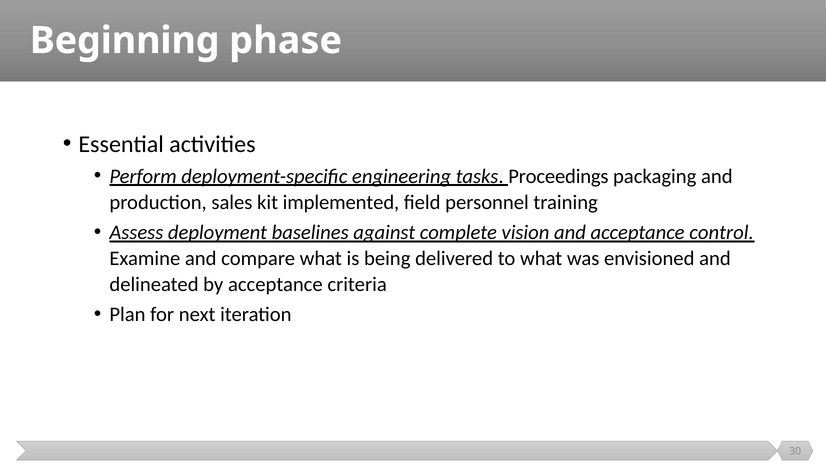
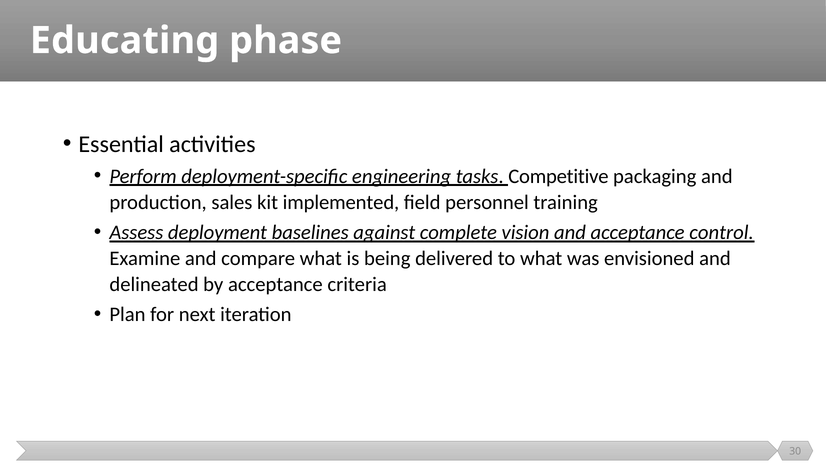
Beginning: Beginning -> Educating
Proceedings: Proceedings -> Competitive
